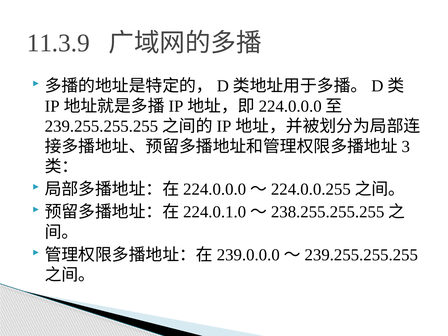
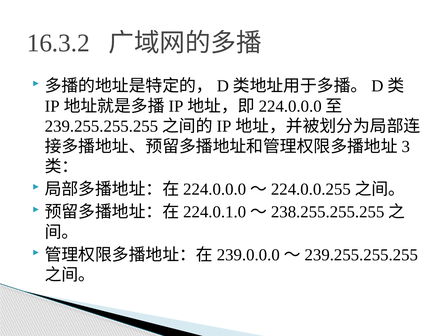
11.3.9: 11.3.9 -> 16.3.2
